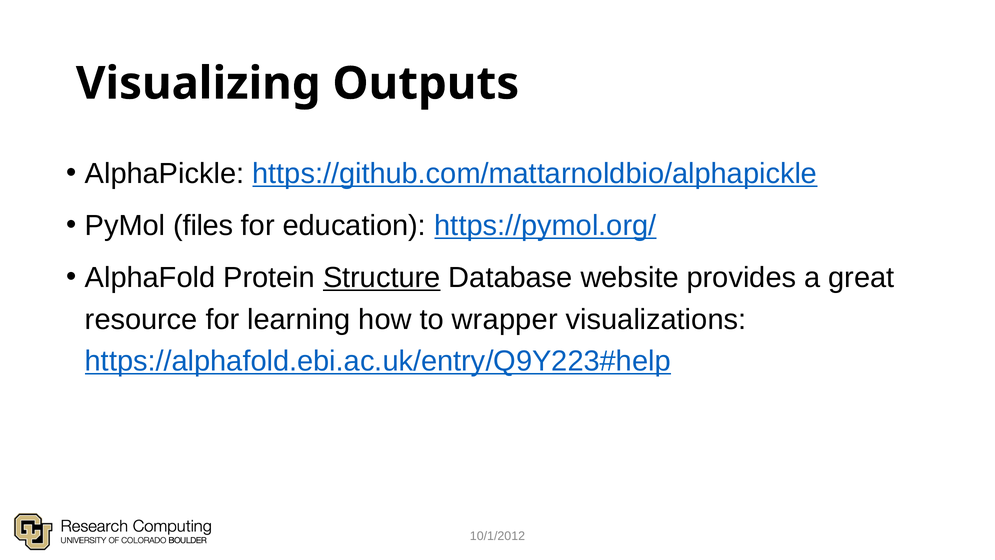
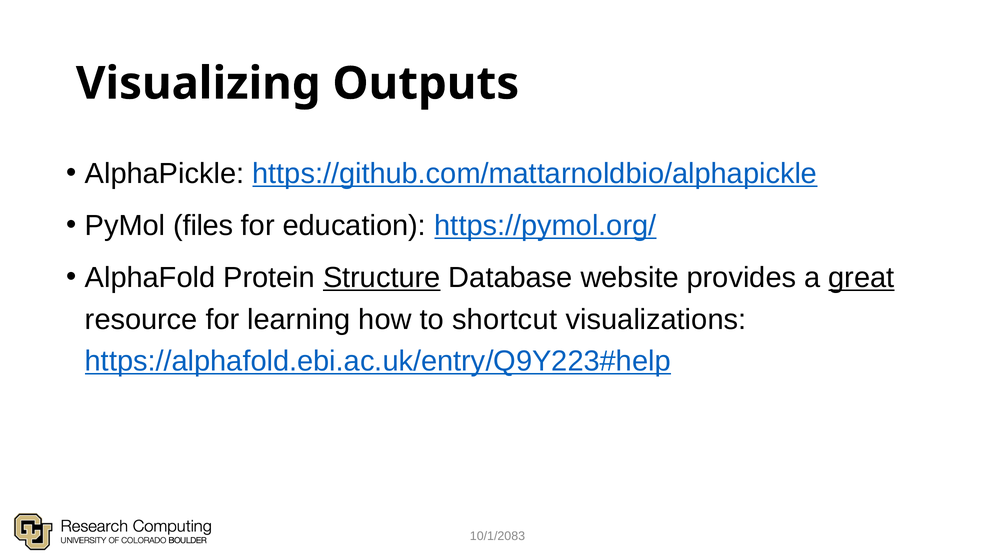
great underline: none -> present
wrapper: wrapper -> shortcut
10/1/2012: 10/1/2012 -> 10/1/2083
